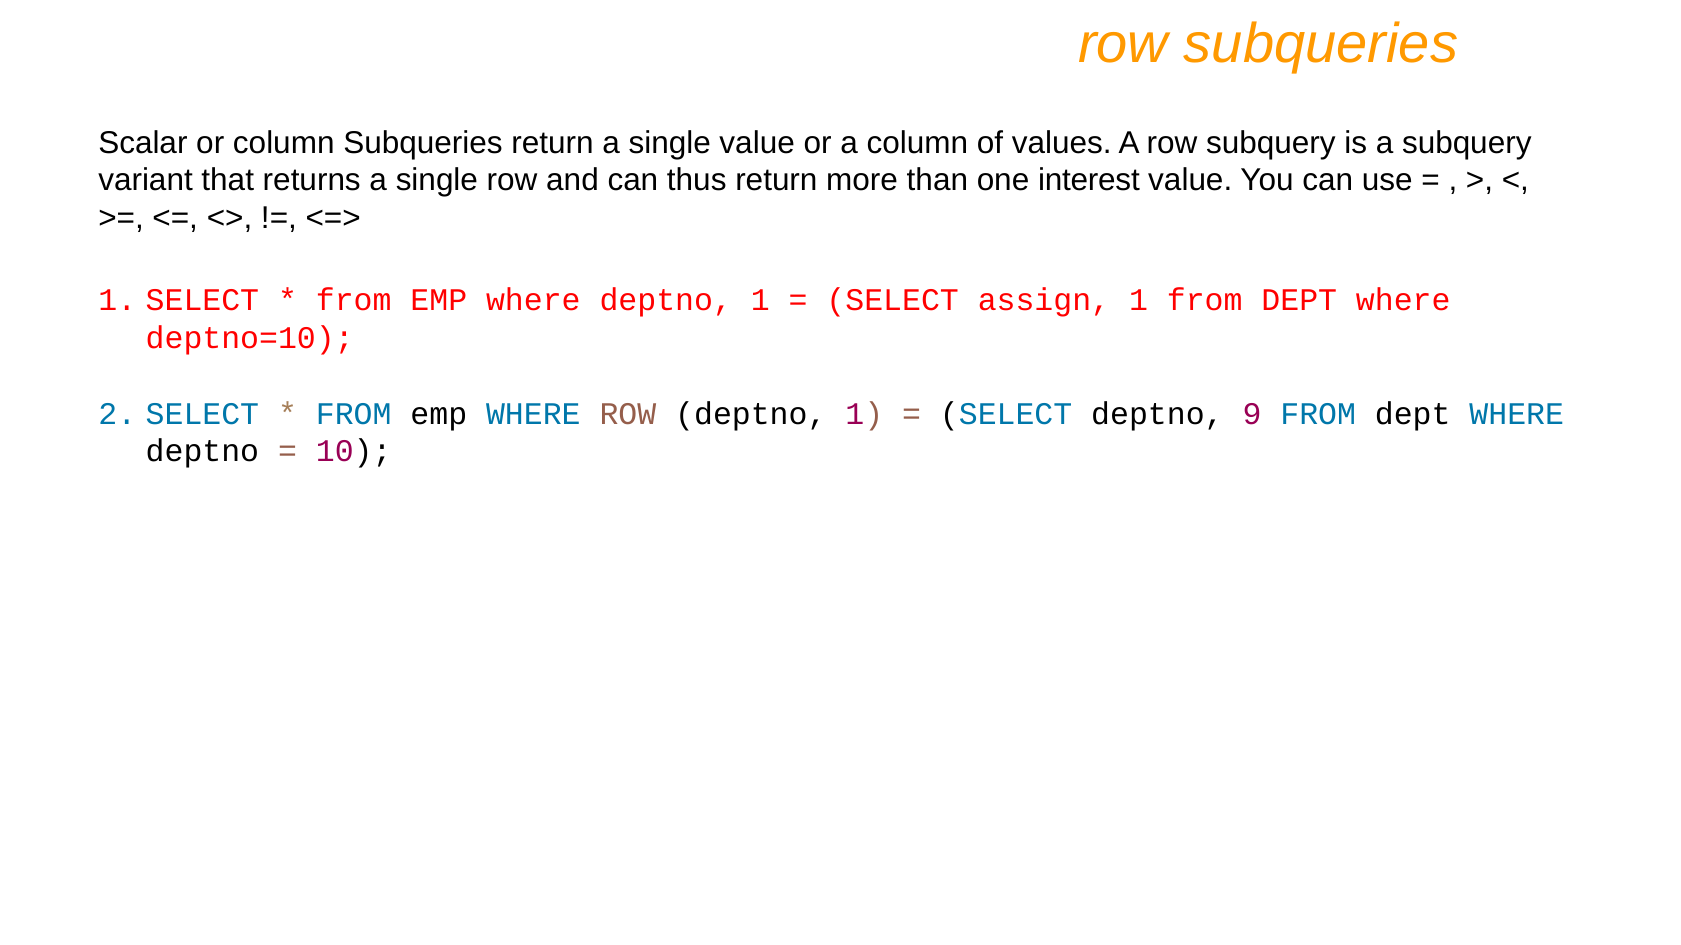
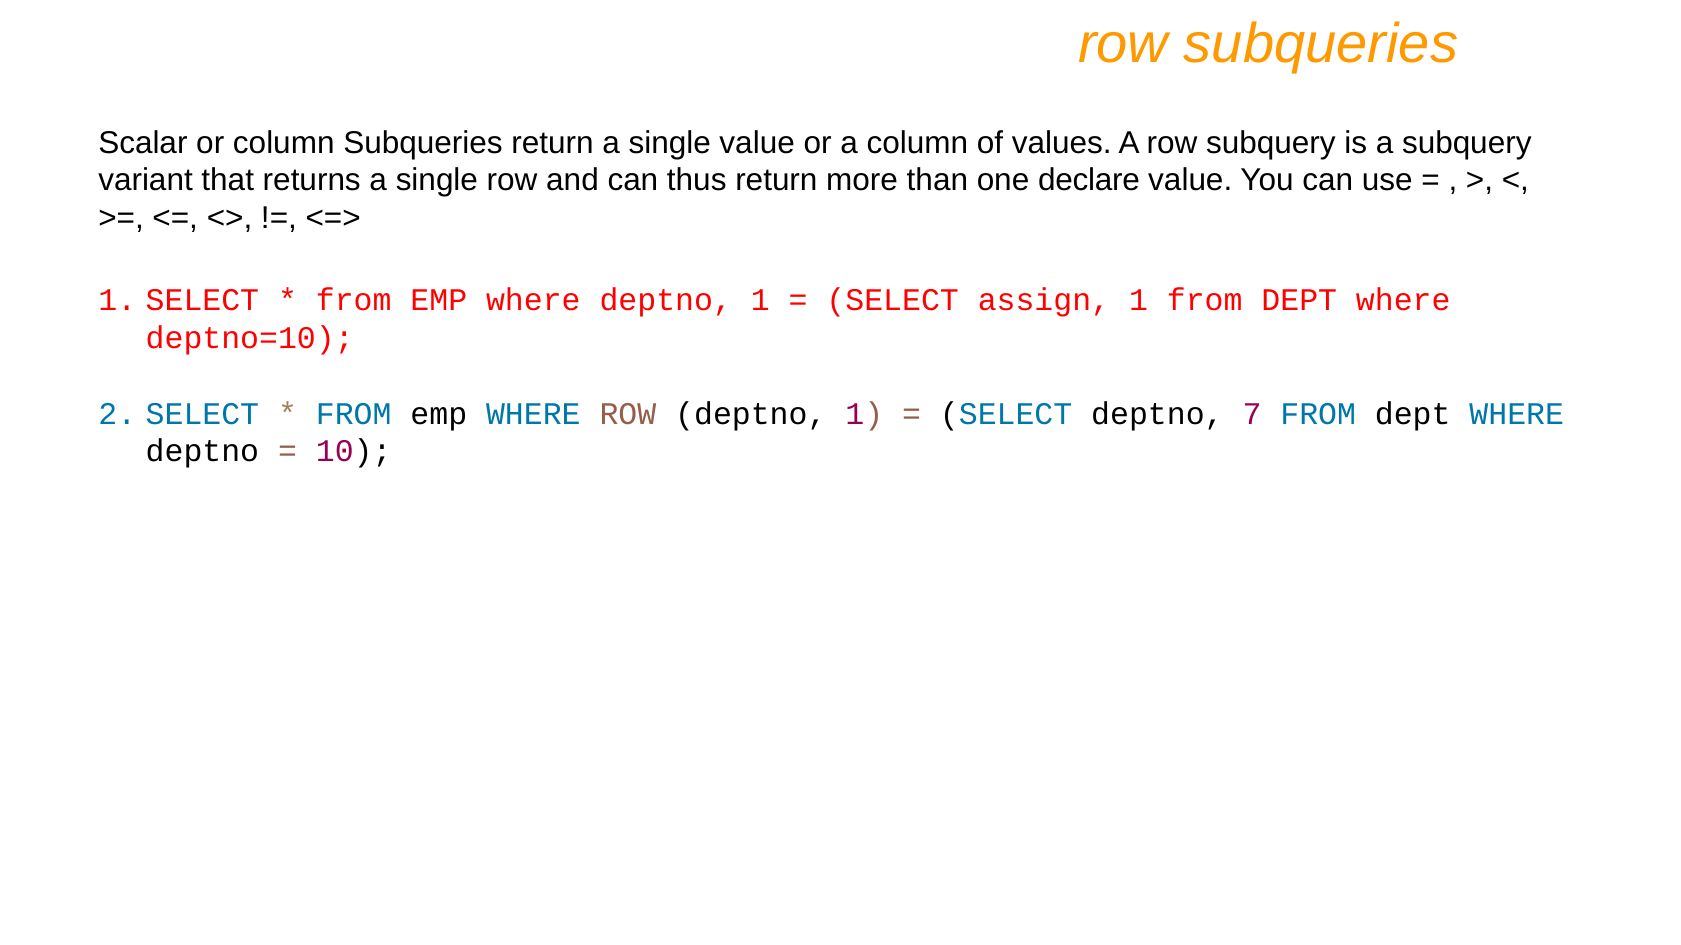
interest: interest -> declare
9: 9 -> 7
